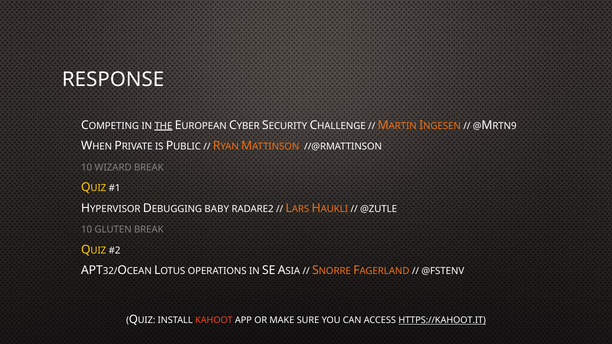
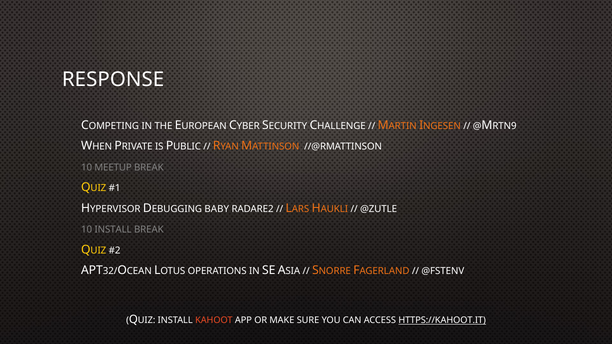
THE underline: present -> none
WIZARD: WIZARD -> MEETUP
10 GLUTEN: GLUTEN -> INSTALL
